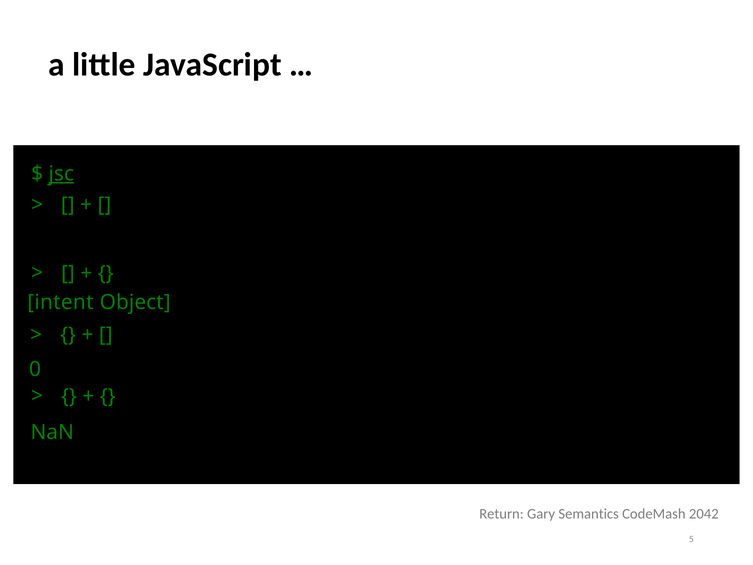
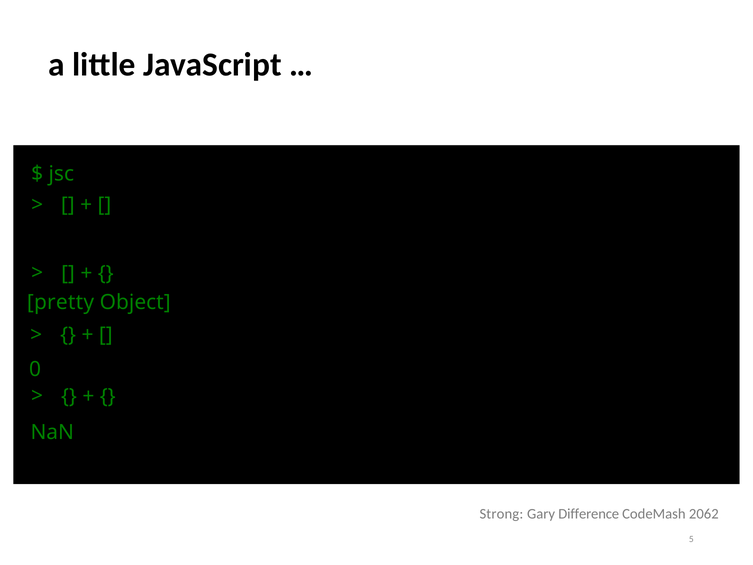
jsc underline: present -> none
intent: intent -> pretty
Return: Return -> Strong
Semantics: Semantics -> Difference
2042: 2042 -> 2062
